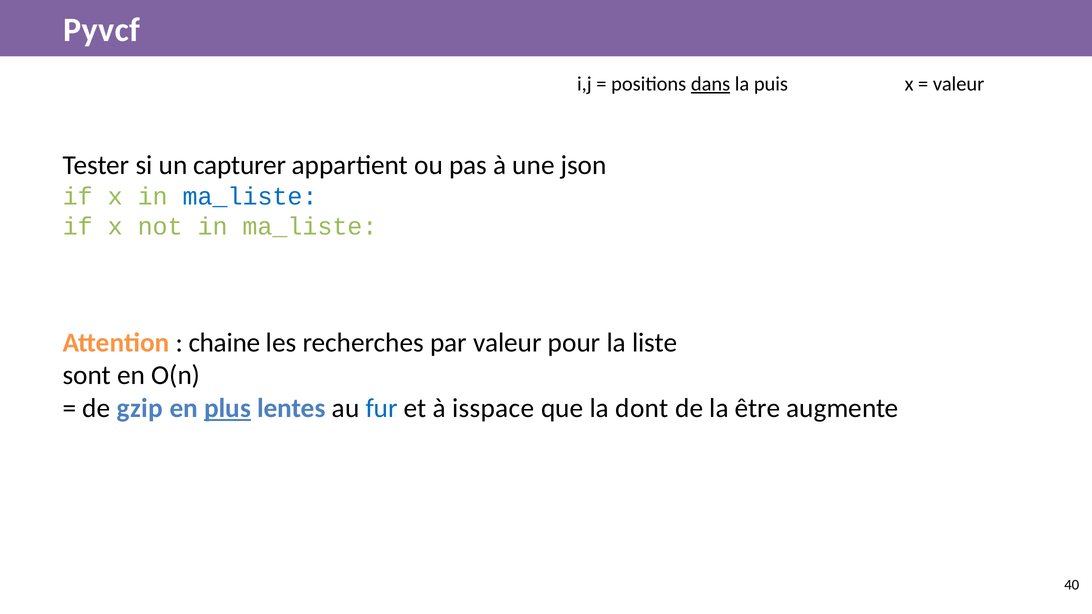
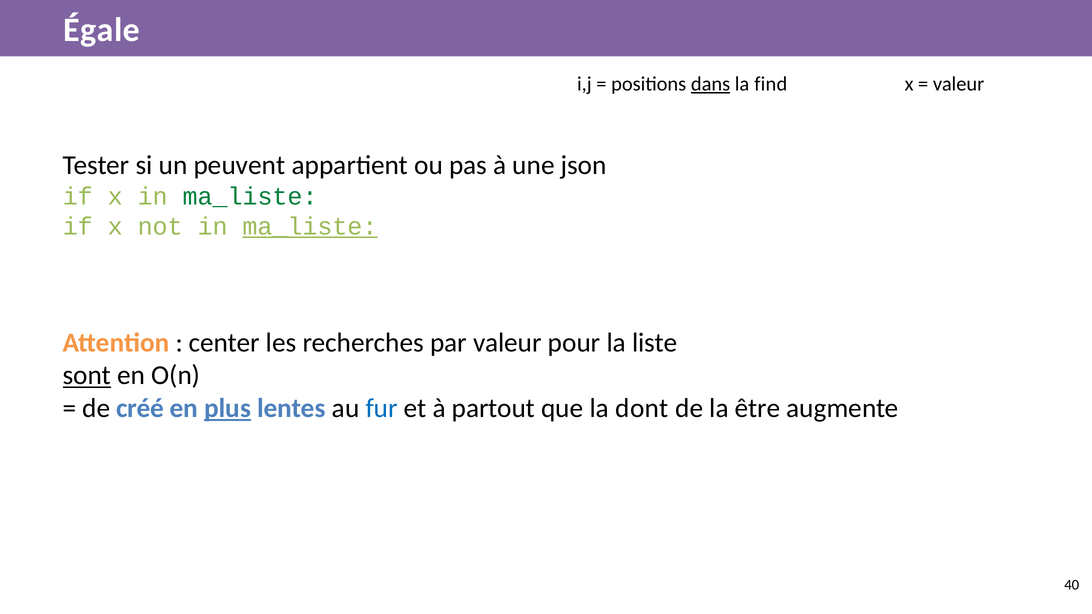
Pyvcf: Pyvcf -> Égale
puis: puis -> find
capturer: capturer -> peuvent
ma_liste at (250, 197) colour: blue -> green
ma_liste at (310, 227) underline: none -> present
chaine: chaine -> center
sont underline: none -> present
gzip: gzip -> créé
isspace: isspace -> partout
